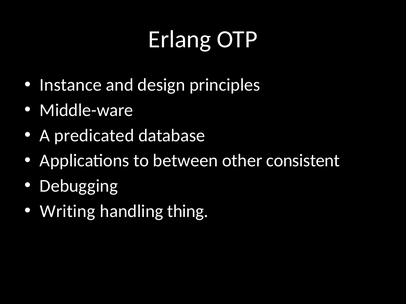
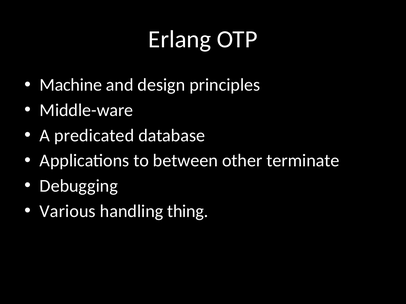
Instance: Instance -> Machine
consistent: consistent -> terminate
Writing: Writing -> Various
